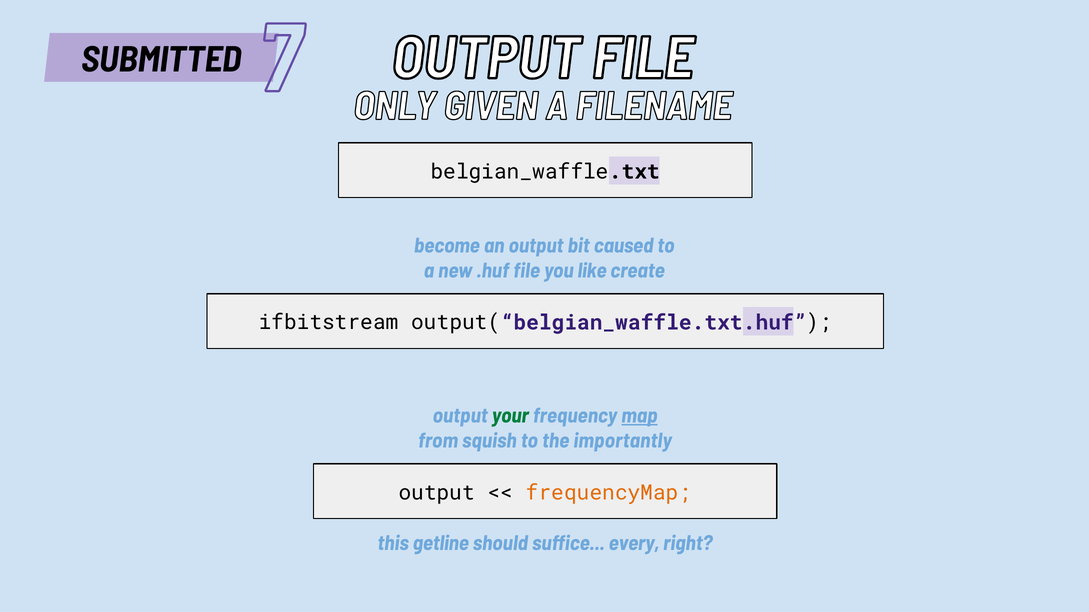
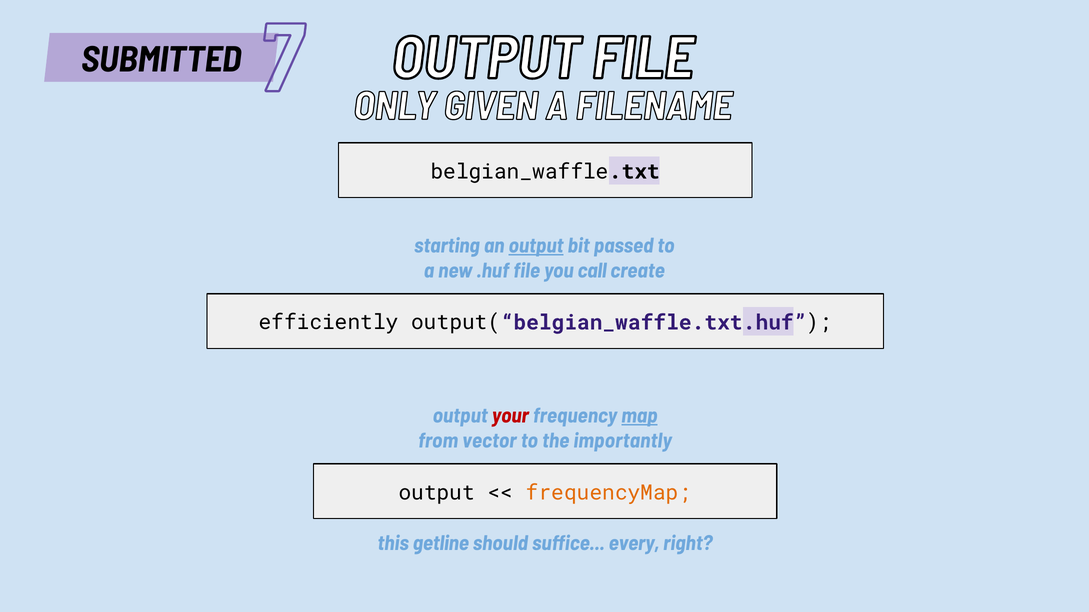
become: become -> starting
output at (536, 246) underline: none -> present
caused: caused -> passed
like: like -> call
ifbitstream: ifbitstream -> efficiently
your colour: green -> red
squish: squish -> vector
